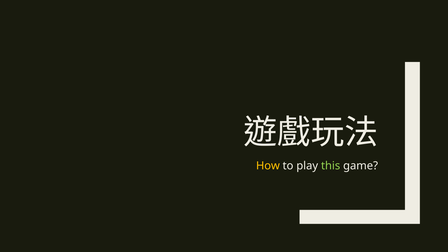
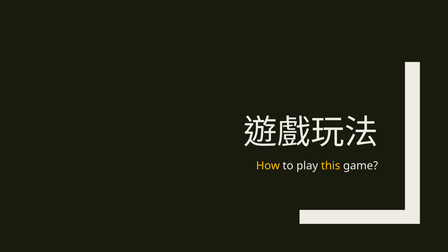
this colour: light green -> yellow
